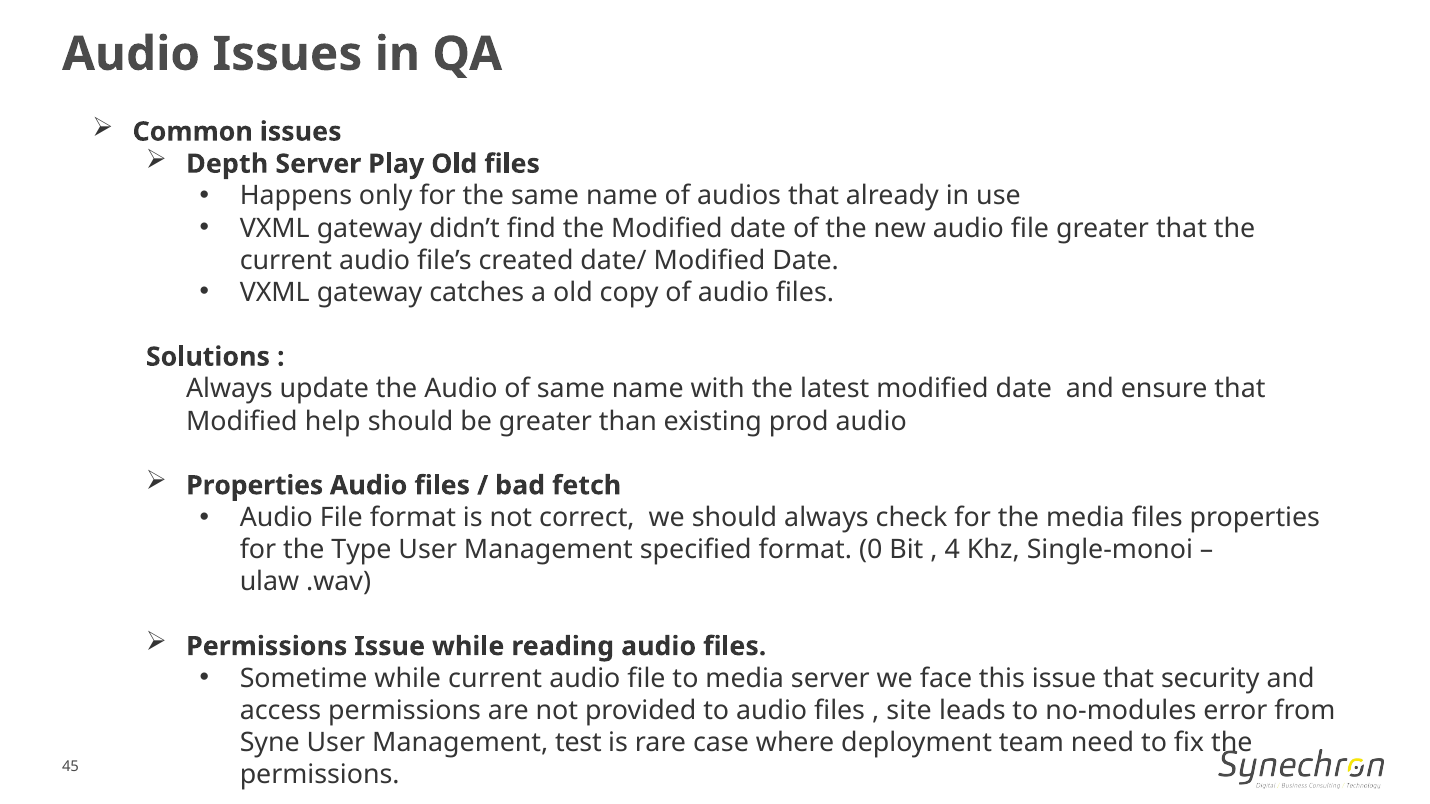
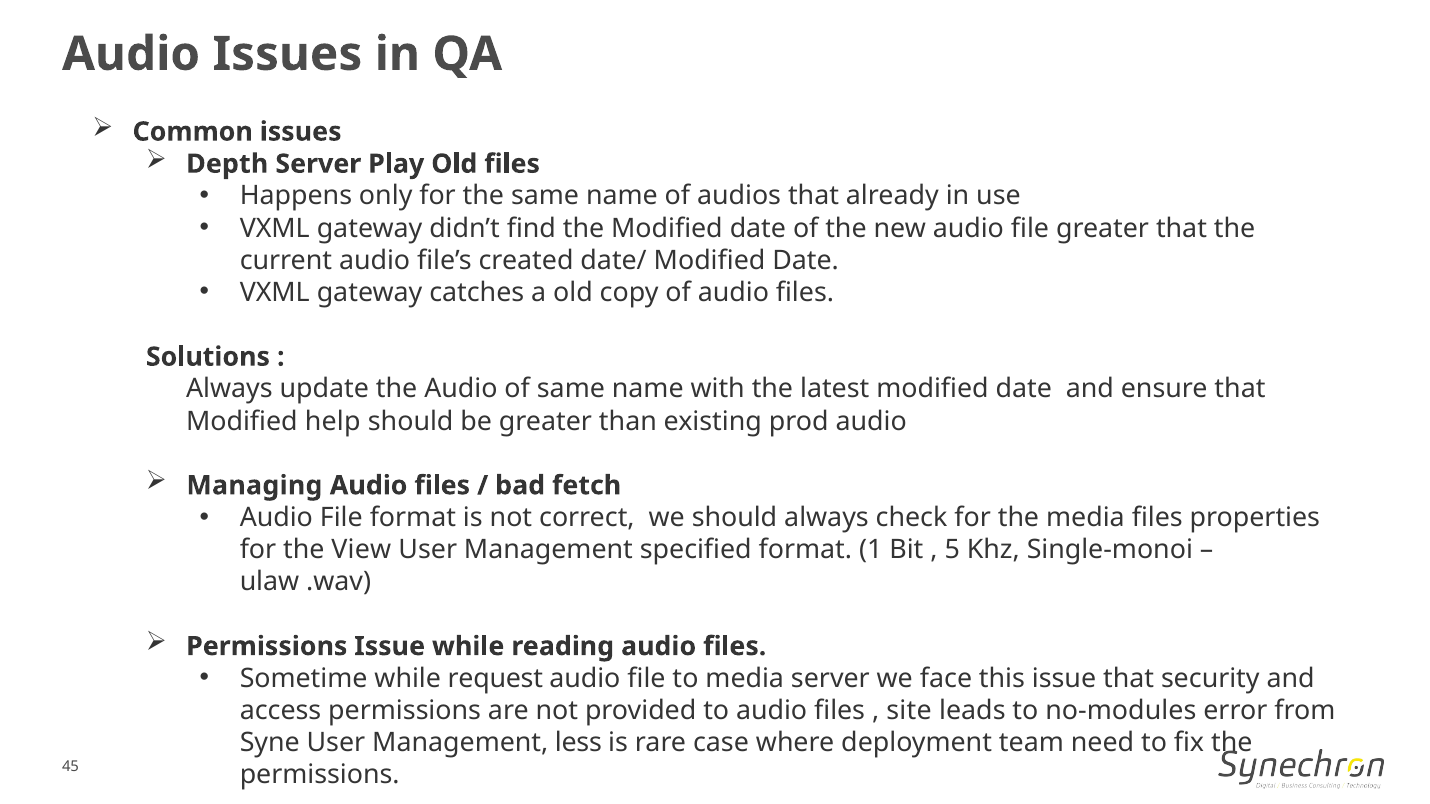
Properties at (255, 486): Properties -> Managing
Type: Type -> View
0: 0 -> 1
4: 4 -> 5
while current: current -> request
test: test -> less
